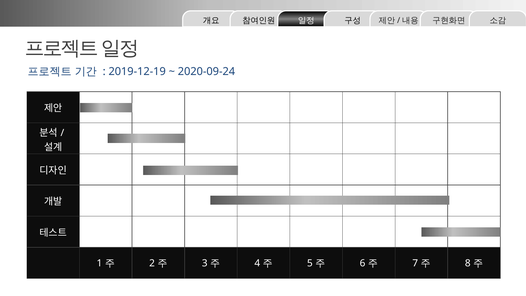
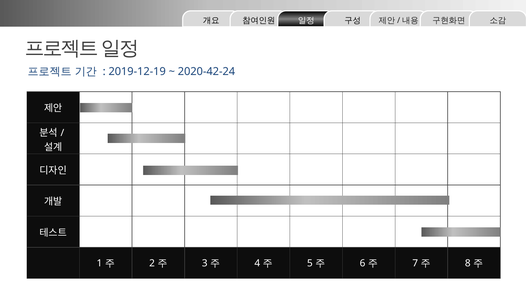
2020-09-24: 2020-09-24 -> 2020-42-24
